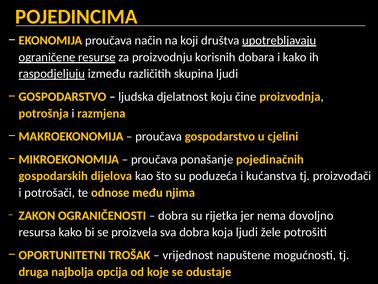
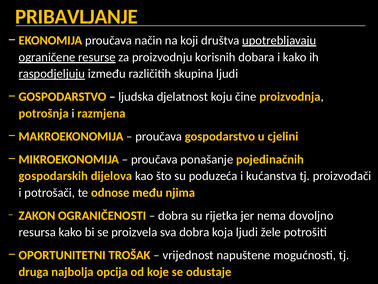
POJEDINCIMA: POJEDINCIMA -> PRIBAVLJANJE
